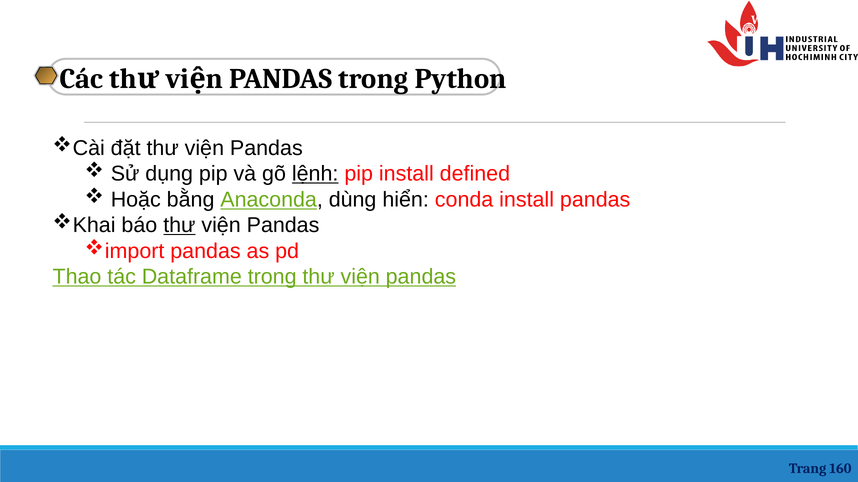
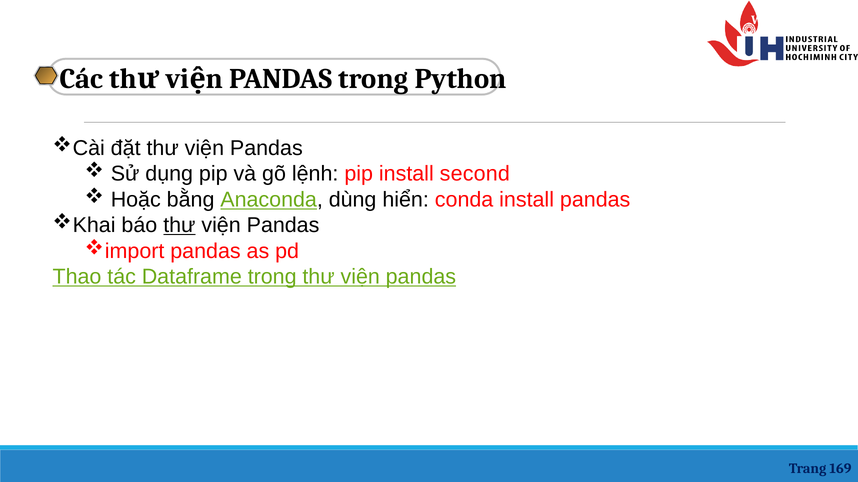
lệnh underline: present -> none
defined: defined -> second
160: 160 -> 169
